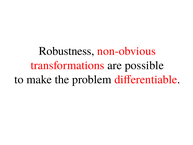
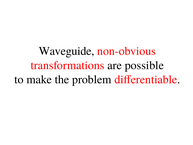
Robustness: Robustness -> Waveguide
